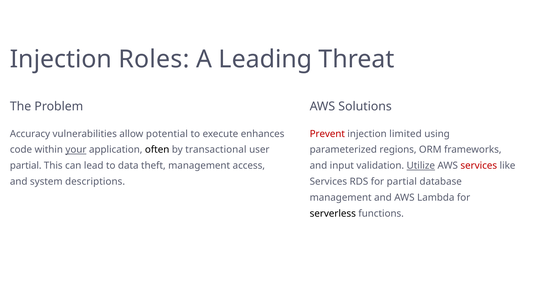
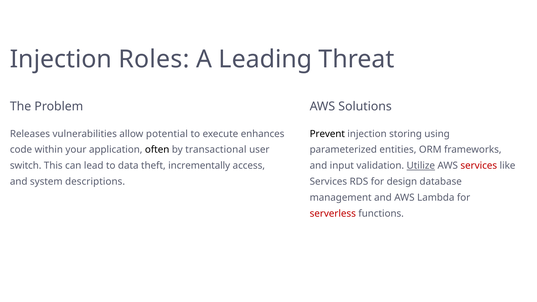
Accuracy: Accuracy -> Releases
Prevent colour: red -> black
limited: limited -> storing
your underline: present -> none
regions: regions -> entities
partial at (26, 166): partial -> switch
theft management: management -> incrementally
for partial: partial -> design
serverless colour: black -> red
